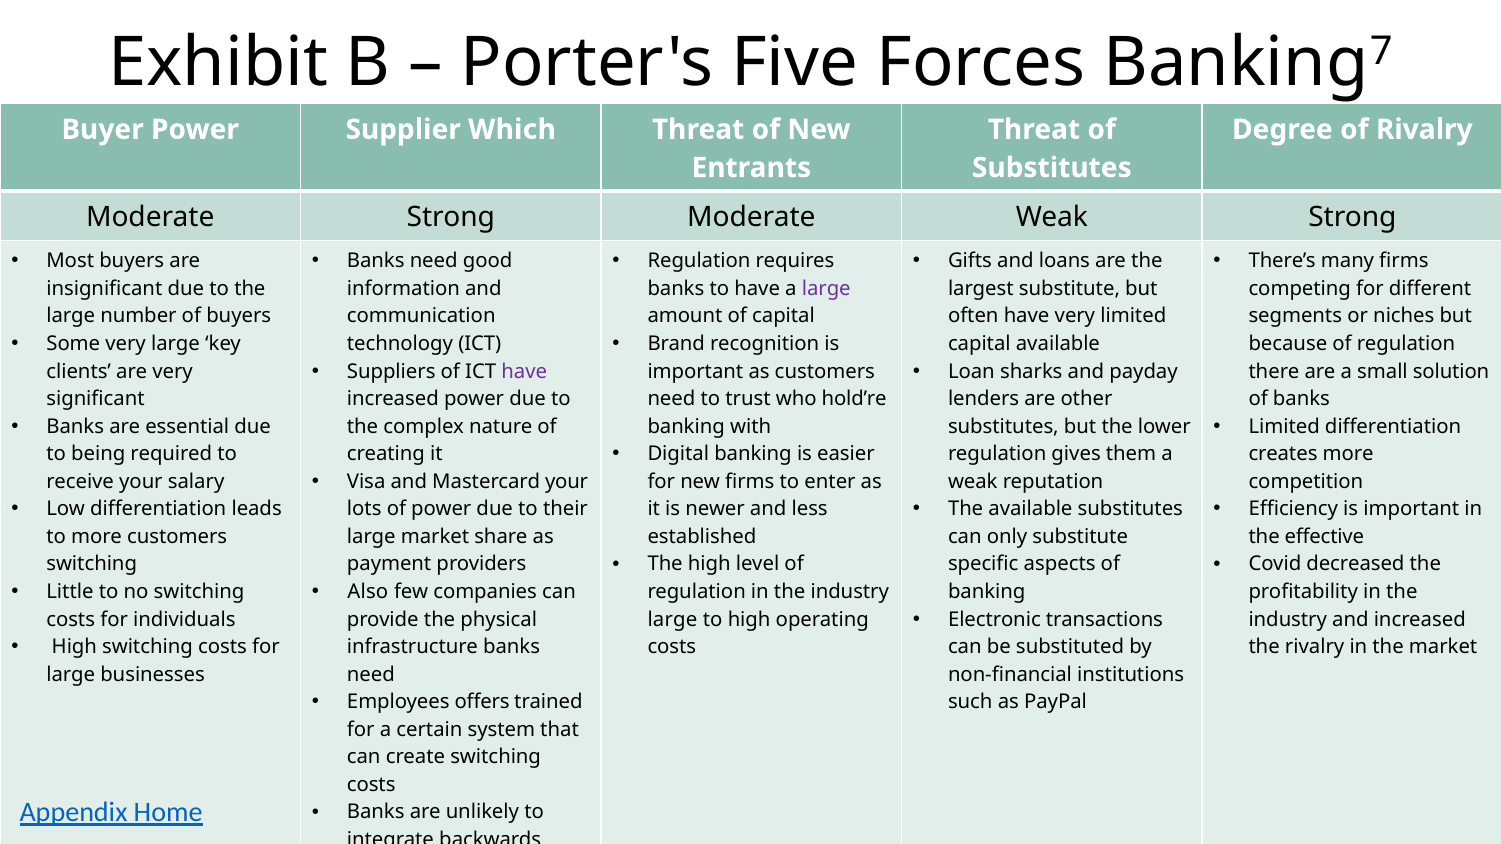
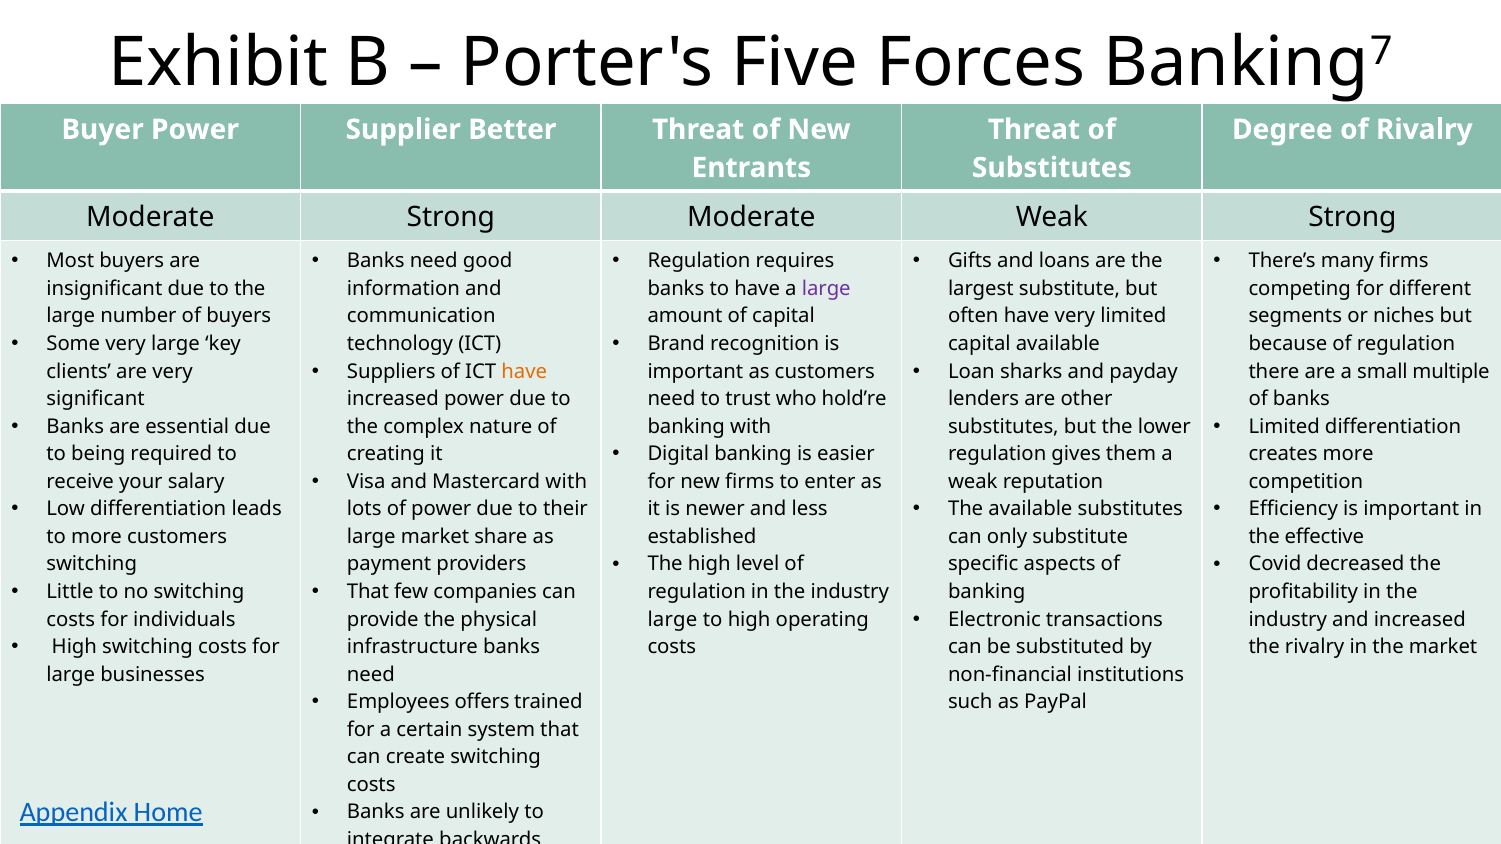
Which: Which -> Better
have at (524, 371) colour: purple -> orange
solution: solution -> multiple
Mastercard your: your -> with
Also at (368, 592): Also -> That
